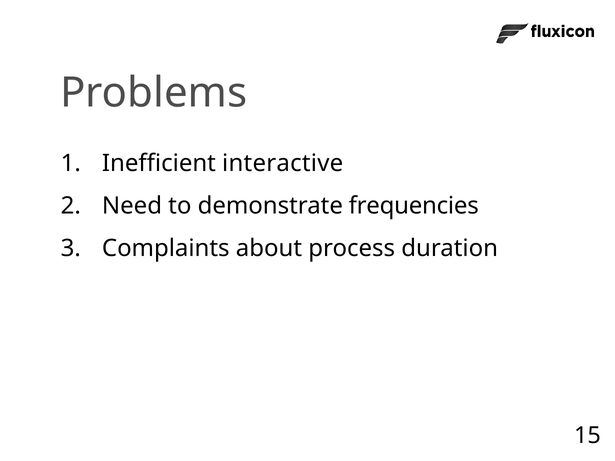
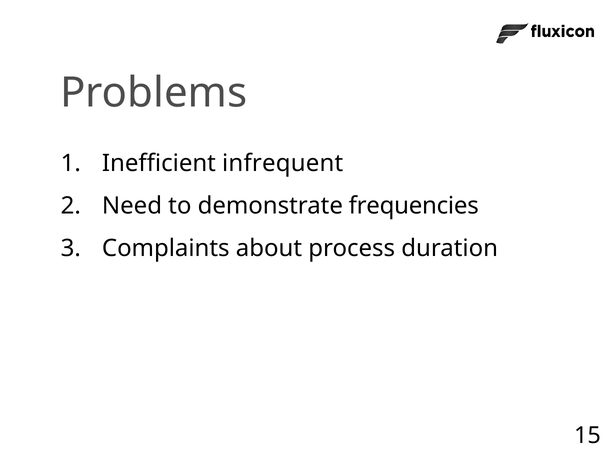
interactive: interactive -> infrequent
